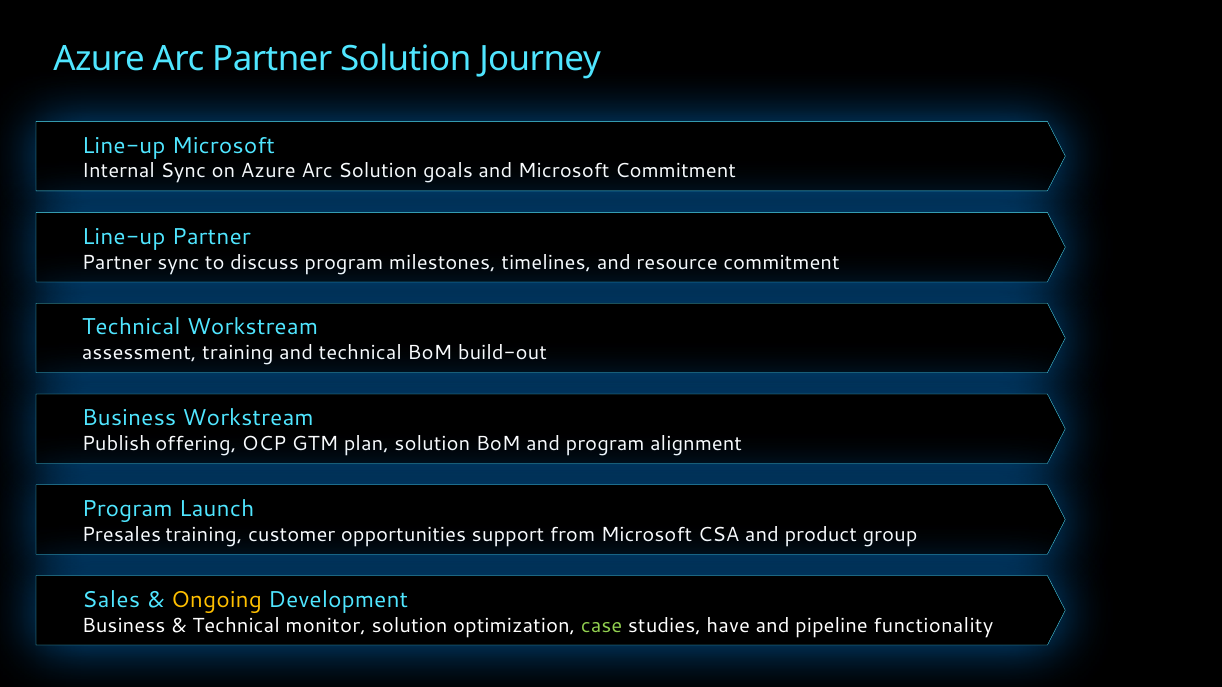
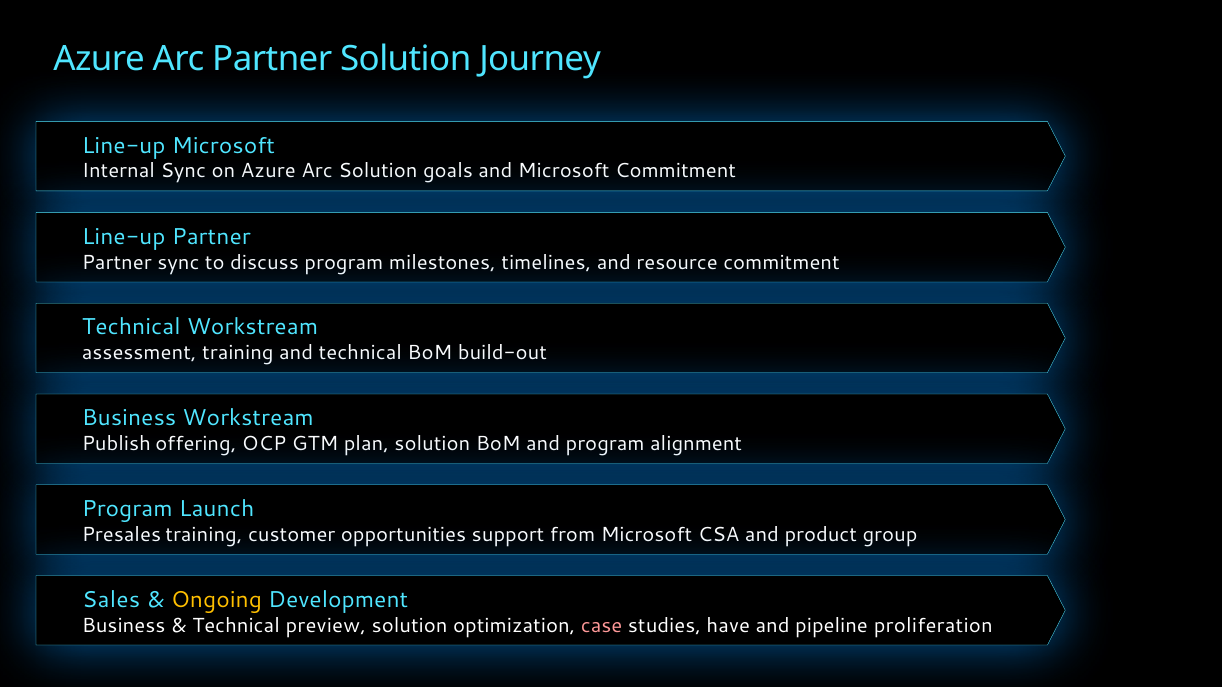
monitor: monitor -> preview
case colour: light green -> pink
functionality: functionality -> proliferation
